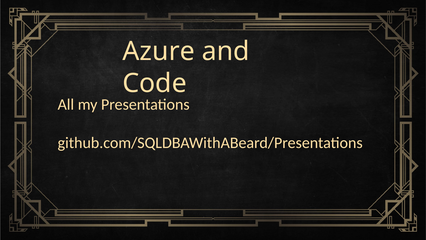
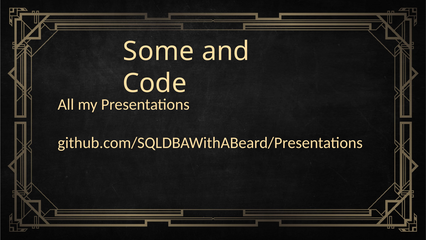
Azure: Azure -> Some
